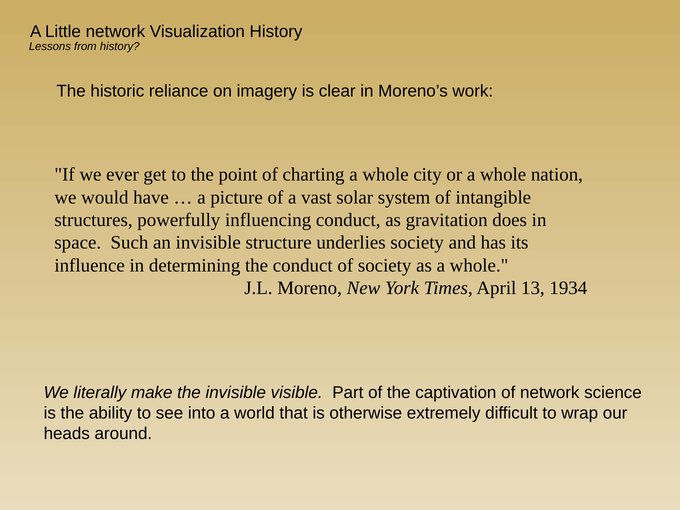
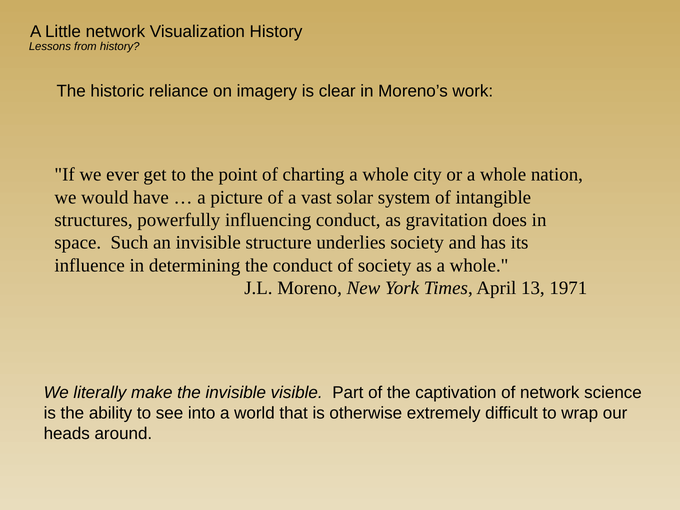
1934: 1934 -> 1971
